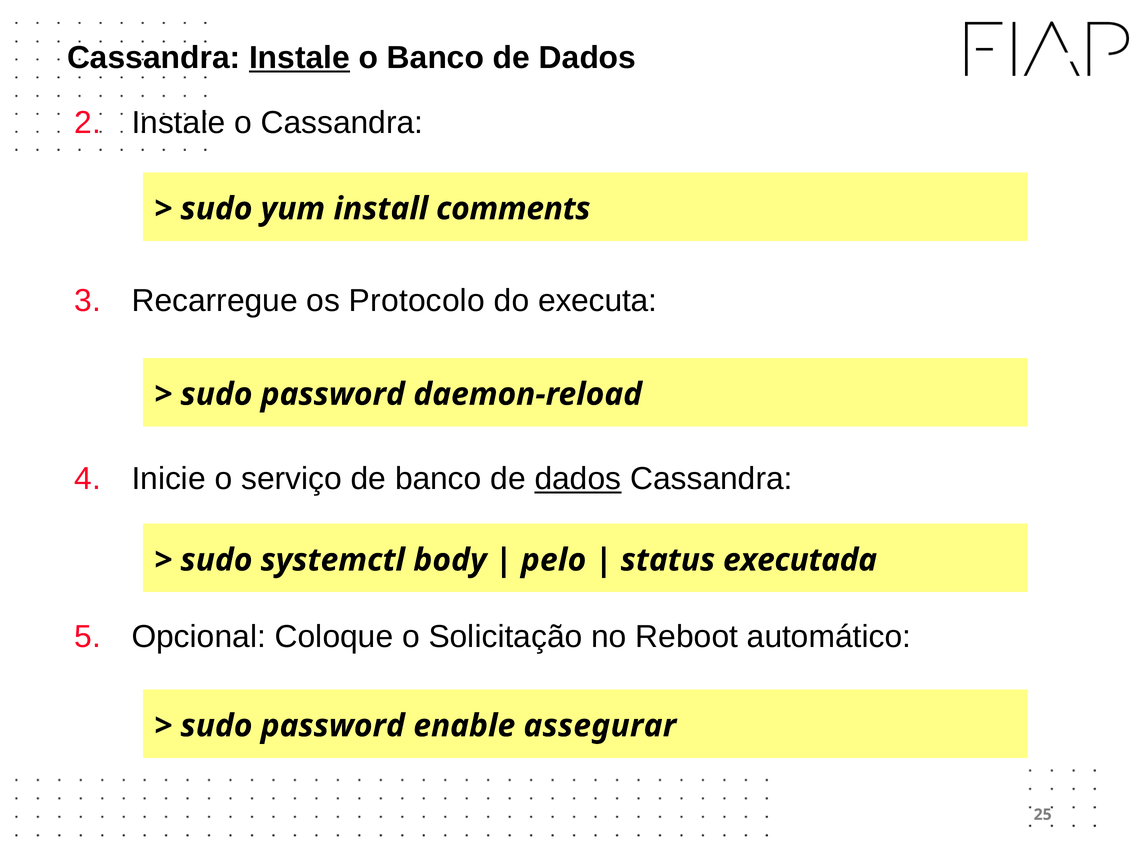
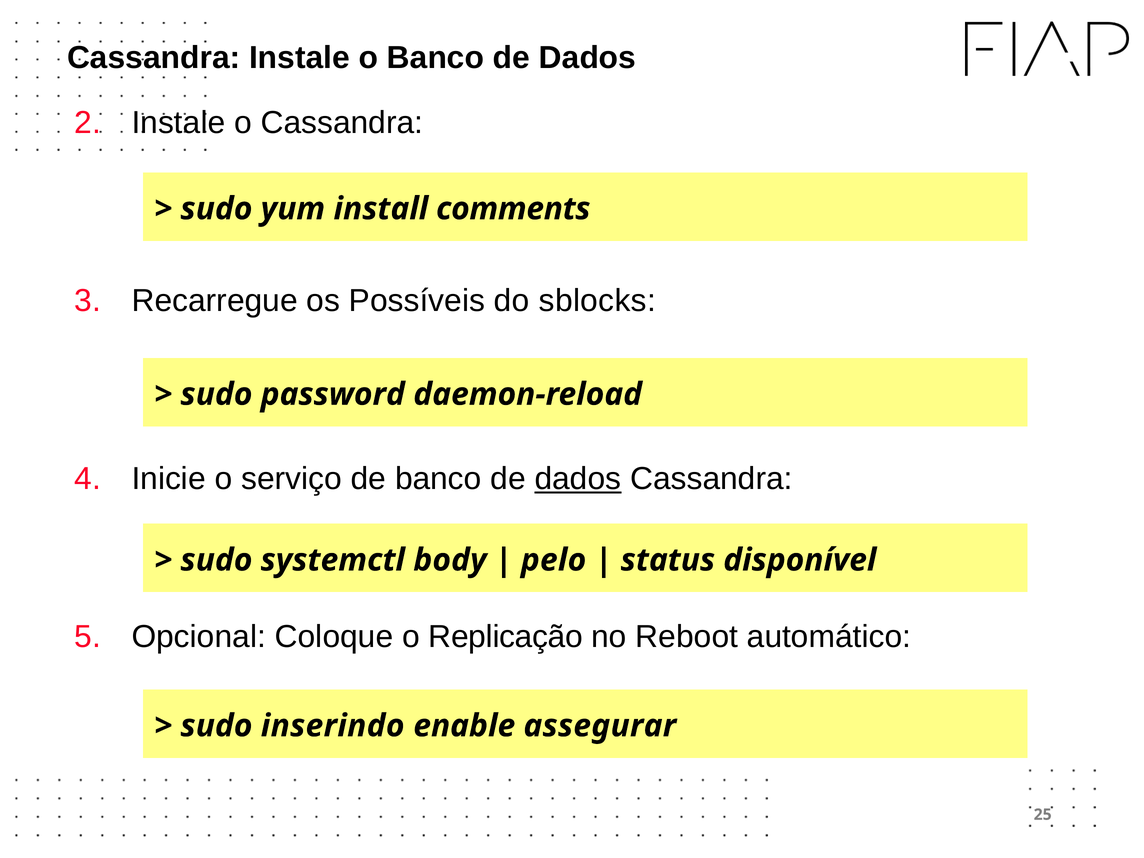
Instale at (299, 58) underline: present -> none
Protocolo: Protocolo -> Possíveis
executa: executa -> sblocks
executada: executada -> disponível
Solicitação: Solicitação -> Replicação
password at (333, 726): password -> inserindo
